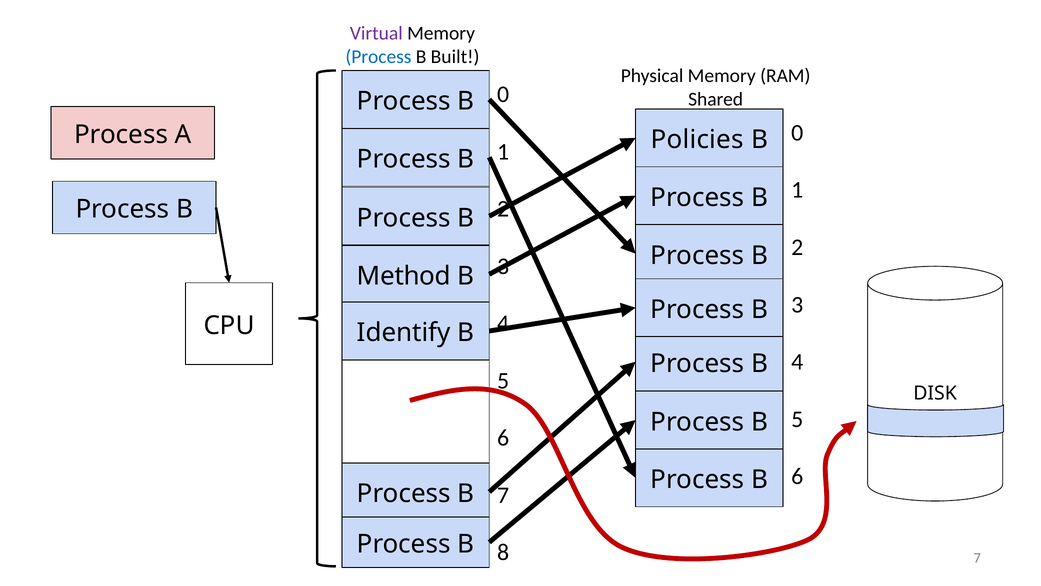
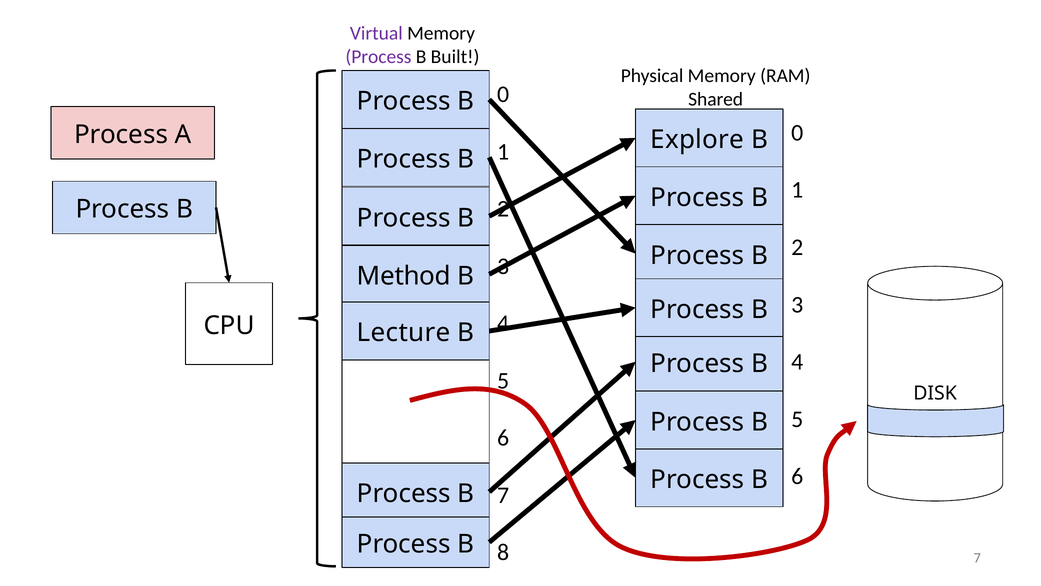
Process at (378, 57) colour: blue -> purple
Policies: Policies -> Explore
Identify: Identify -> Lecture
